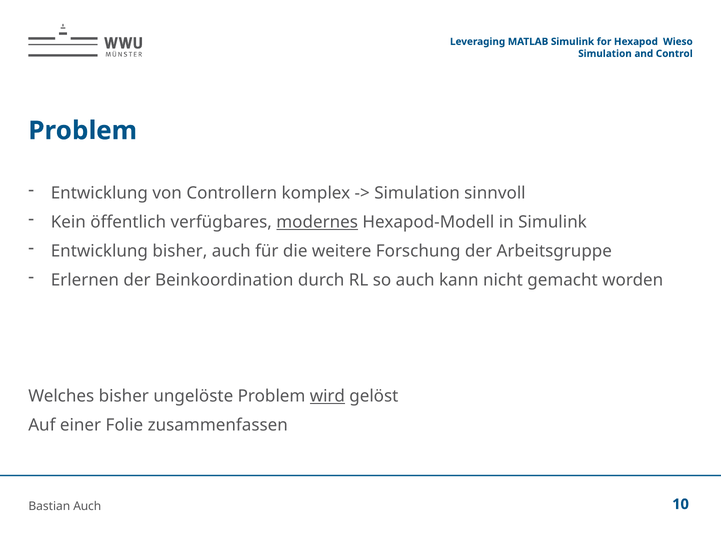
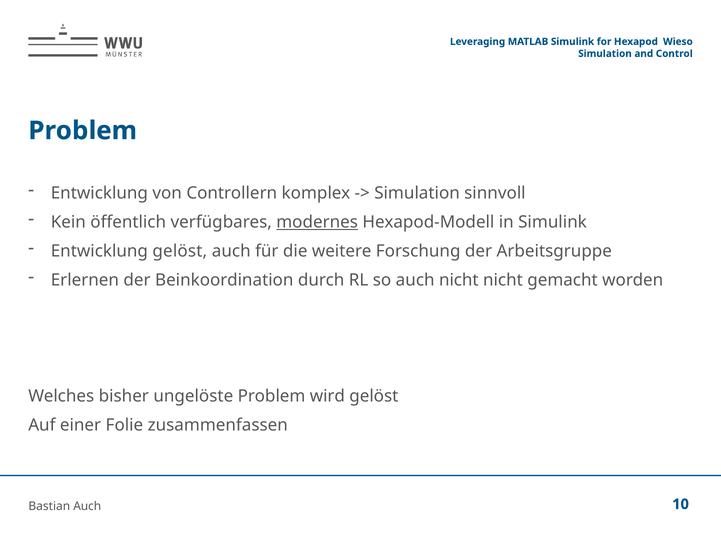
Entwicklung bisher: bisher -> gelöst
auch kann: kann -> nicht
wird underline: present -> none
